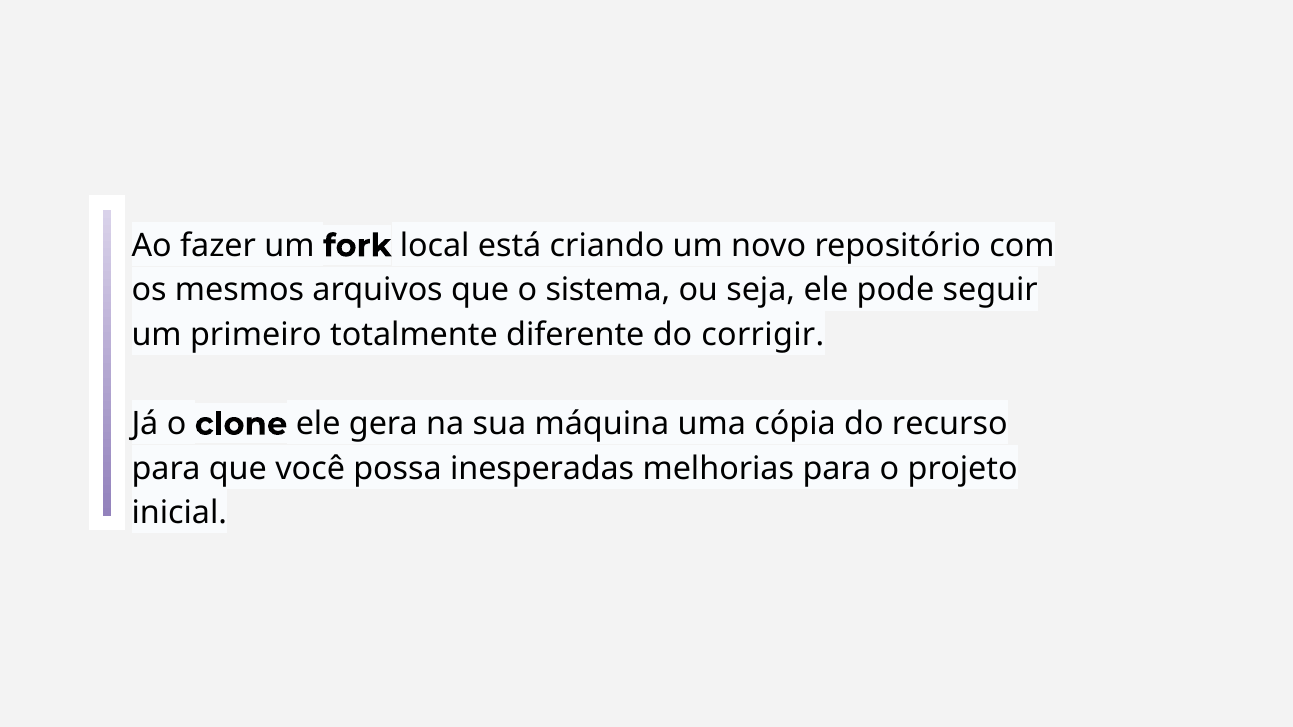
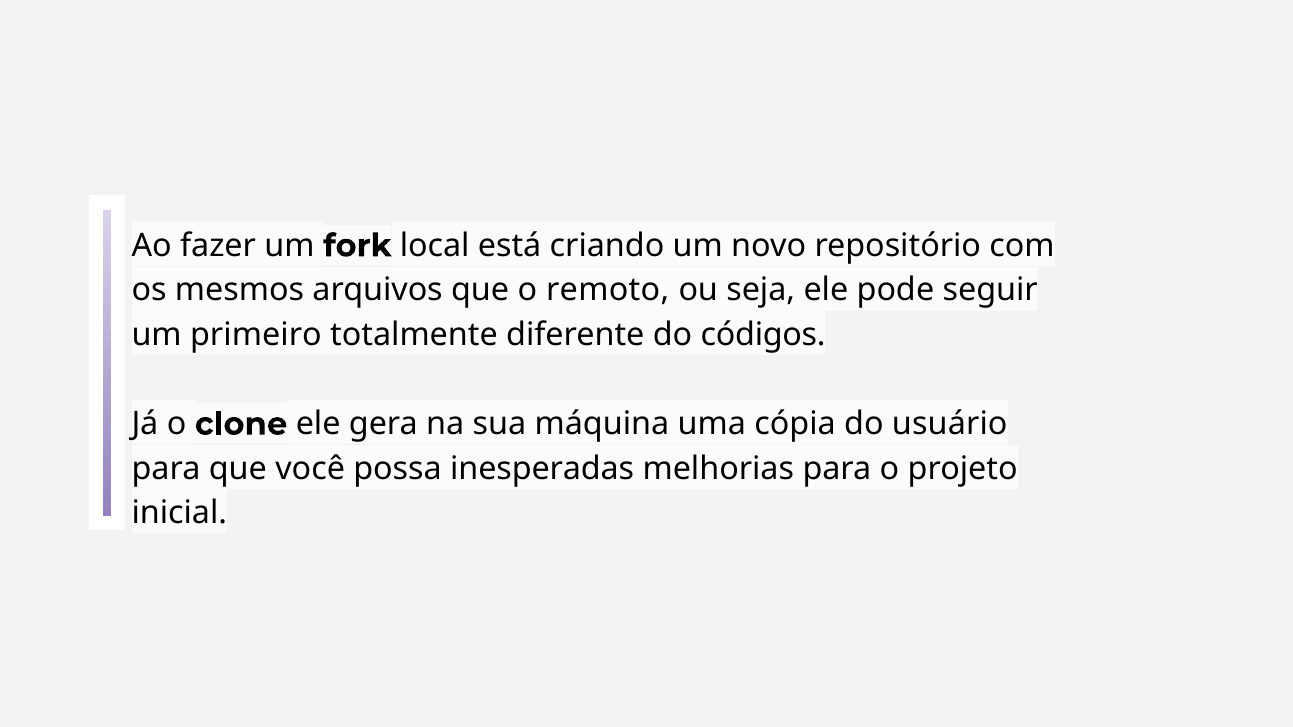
sistema: sistema -> remoto
corrigir: corrigir -> códigos
recurso: recurso -> usuário
